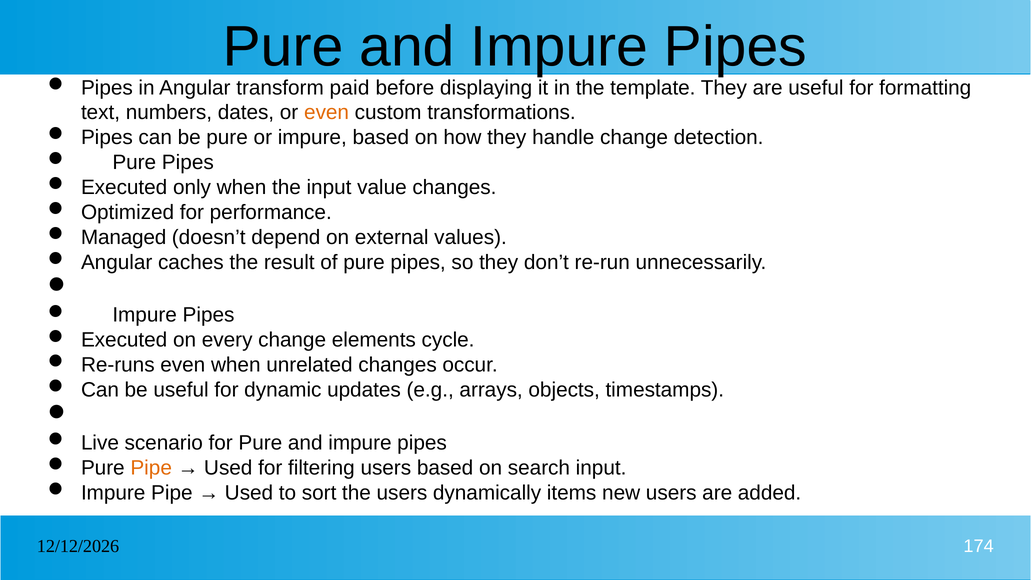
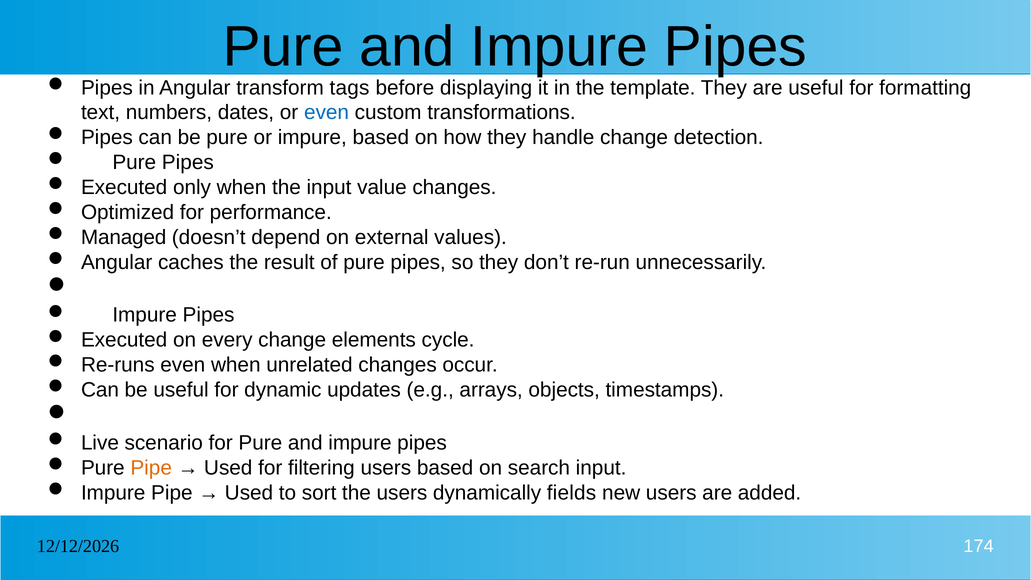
paid: paid -> tags
even at (327, 113) colour: orange -> blue
items: items -> fields
